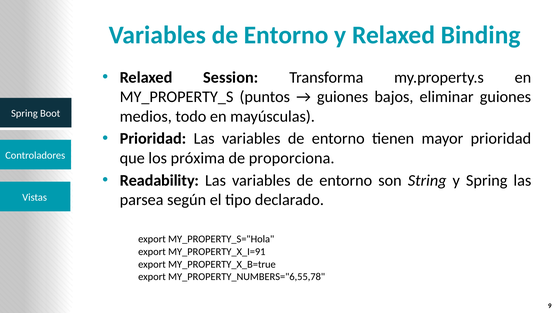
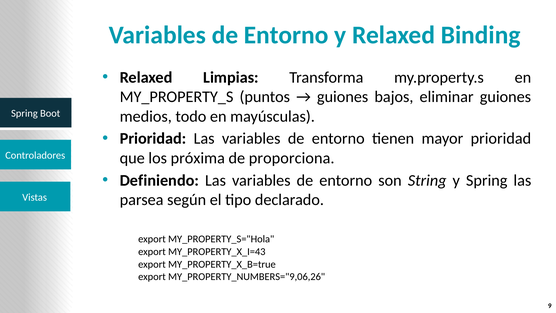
Session: Session -> Limpias
Readability: Readability -> Definiendo
MY_PROPERTY_X_I=91: MY_PROPERTY_X_I=91 -> MY_PROPERTY_X_I=43
MY_PROPERTY_NUMBERS="6,55,78: MY_PROPERTY_NUMBERS="6,55,78 -> MY_PROPERTY_NUMBERS="9,06,26
